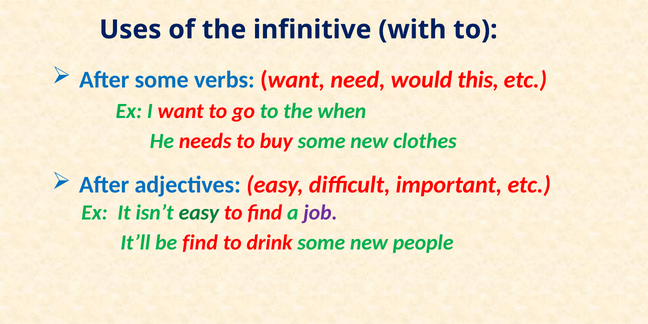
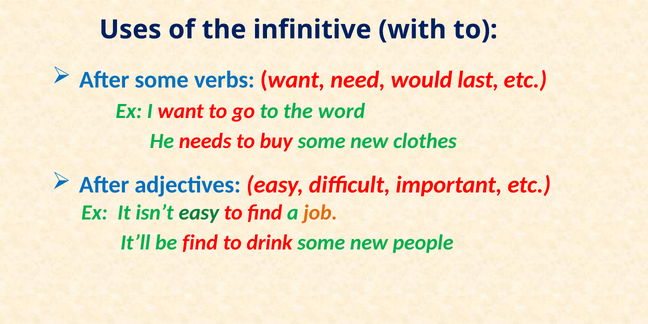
this: this -> last
when: when -> word
job colour: purple -> orange
